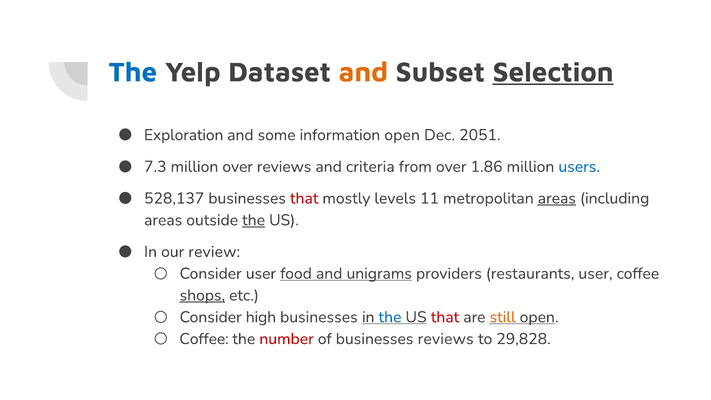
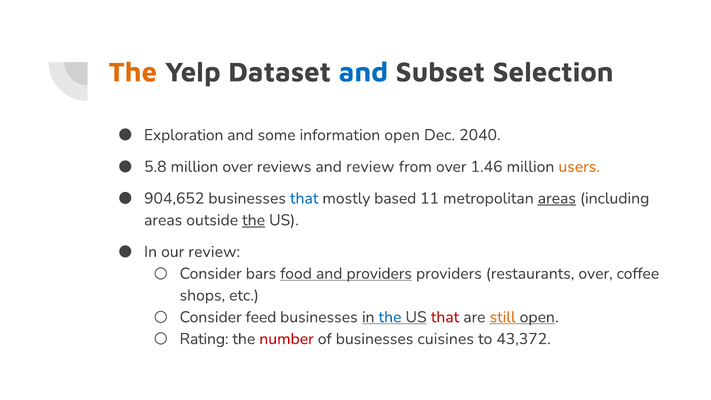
The at (133, 72) colour: blue -> orange
and at (363, 72) colour: orange -> blue
Selection underline: present -> none
2051: 2051 -> 2040
7.3: 7.3 -> 5.8
and criteria: criteria -> review
1.86: 1.86 -> 1.46
users colour: blue -> orange
528,137: 528,137 -> 904,652
that at (304, 198) colour: red -> blue
levels: levels -> based
Consider user: user -> bars
and unigrams: unigrams -> providers
restaurants user: user -> over
shops underline: present -> none
high: high -> feed
Coffee at (204, 339): Coffee -> Rating
businesses reviews: reviews -> cuisines
29,828: 29,828 -> 43,372
